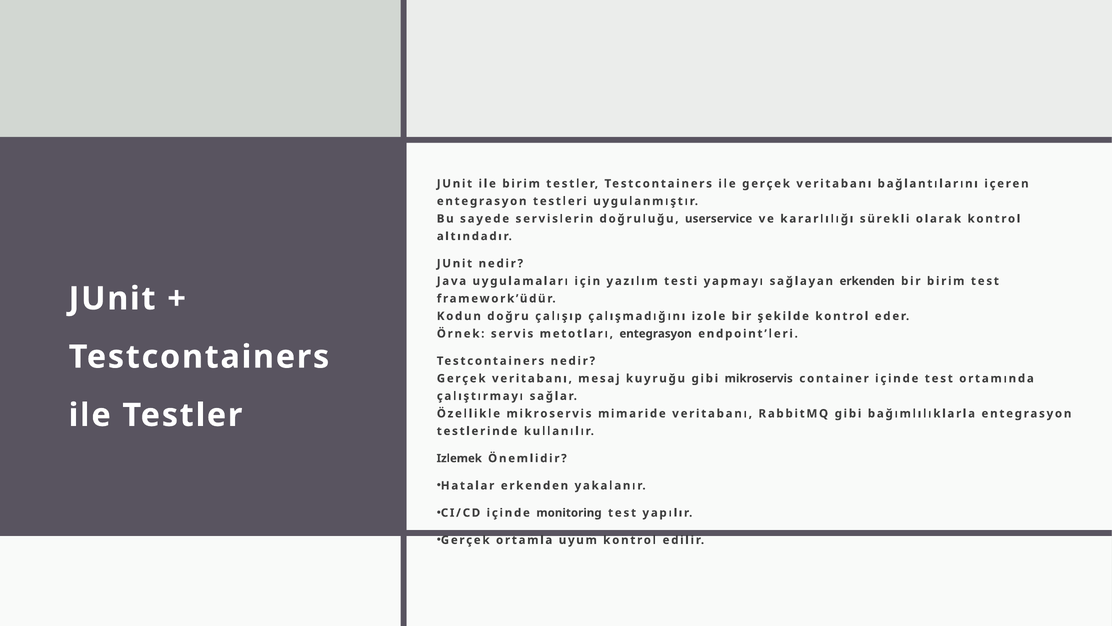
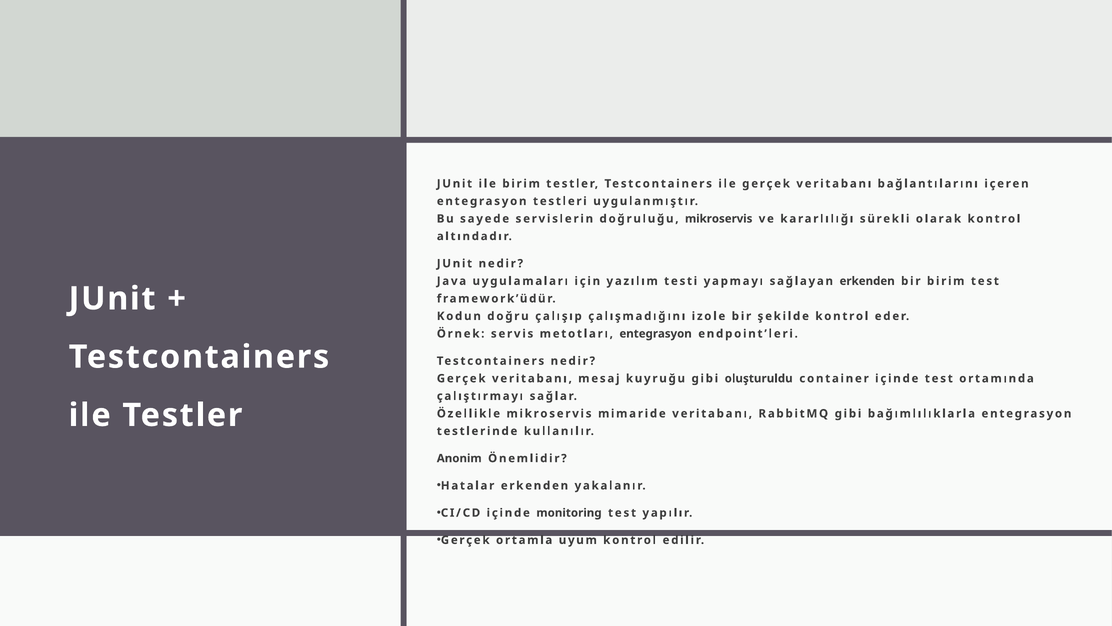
doğruluğu userservice: userservice -> mikroservis
gibi mikroservis: mikroservis -> oluşturuldu
Izlemek: Izlemek -> Anonim
